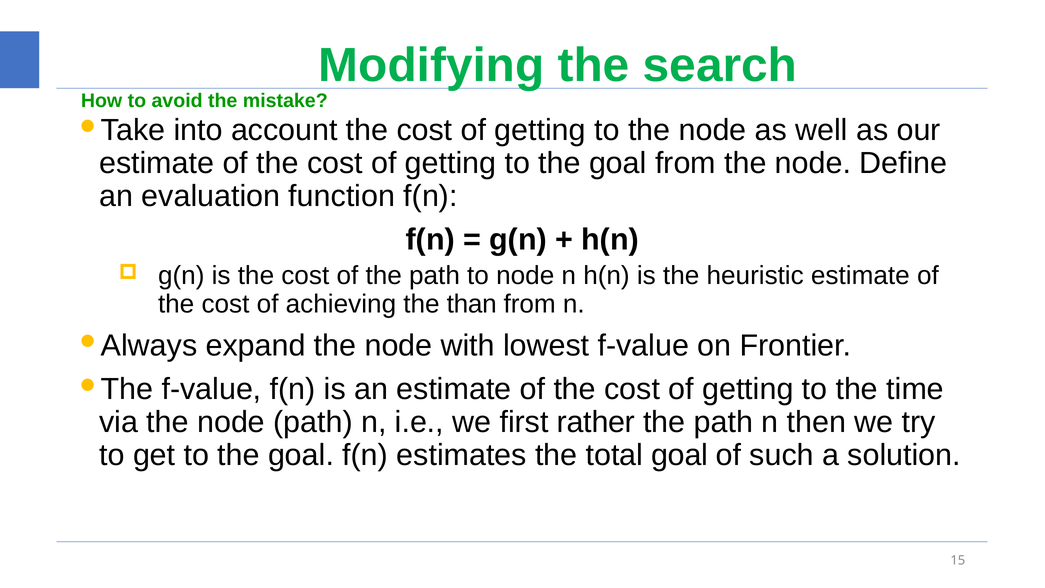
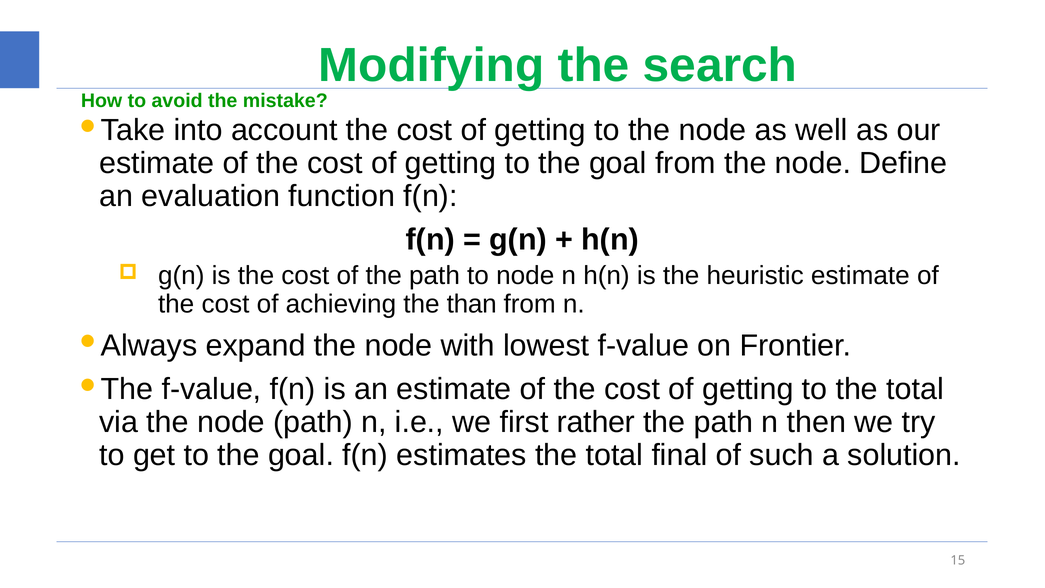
to the time: time -> total
total goal: goal -> final
